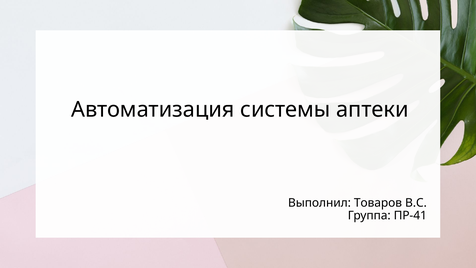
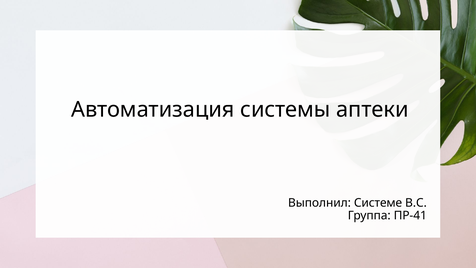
Товаров: Товаров -> Системе
